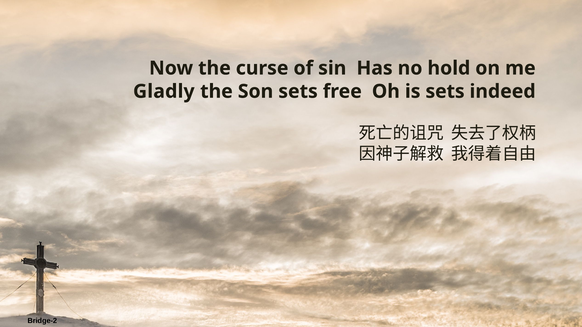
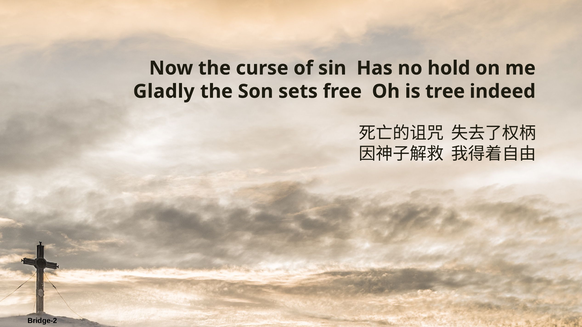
is sets: sets -> tree
